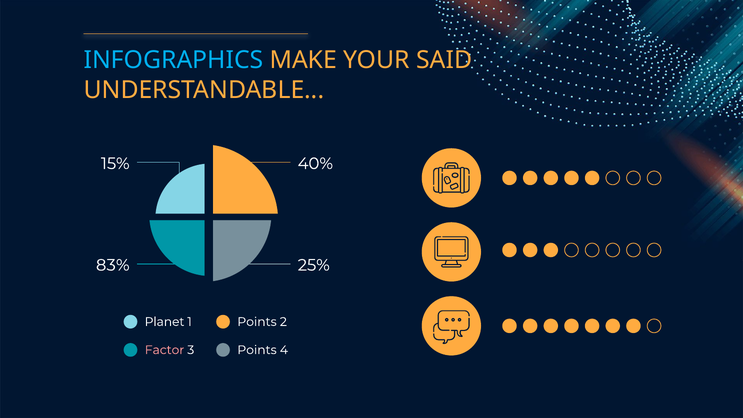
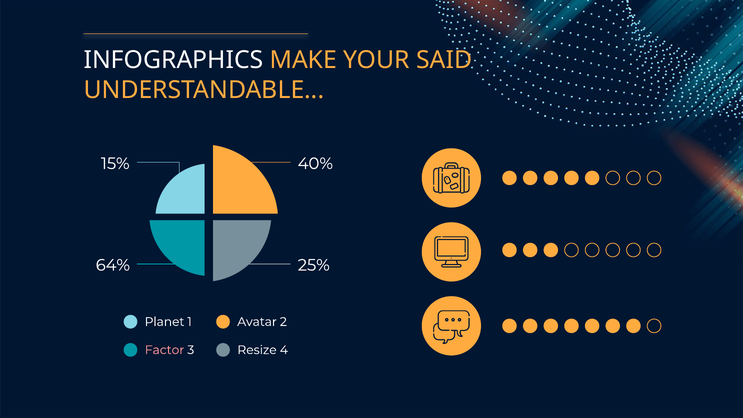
INFOGRAPHICS colour: light blue -> white
83%: 83% -> 64%
1 Points: Points -> Avatar
3 Points: Points -> Resize
